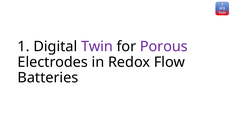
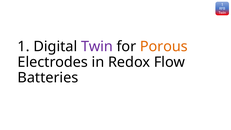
Porous colour: purple -> orange
